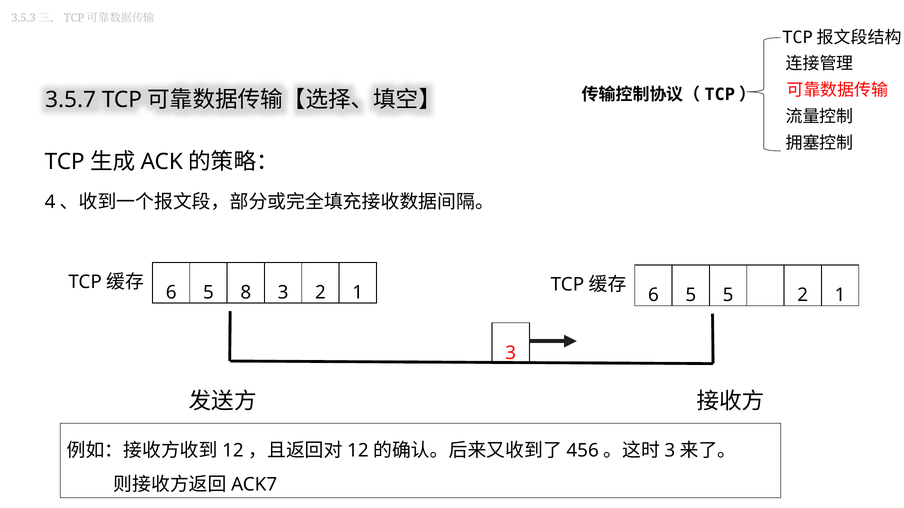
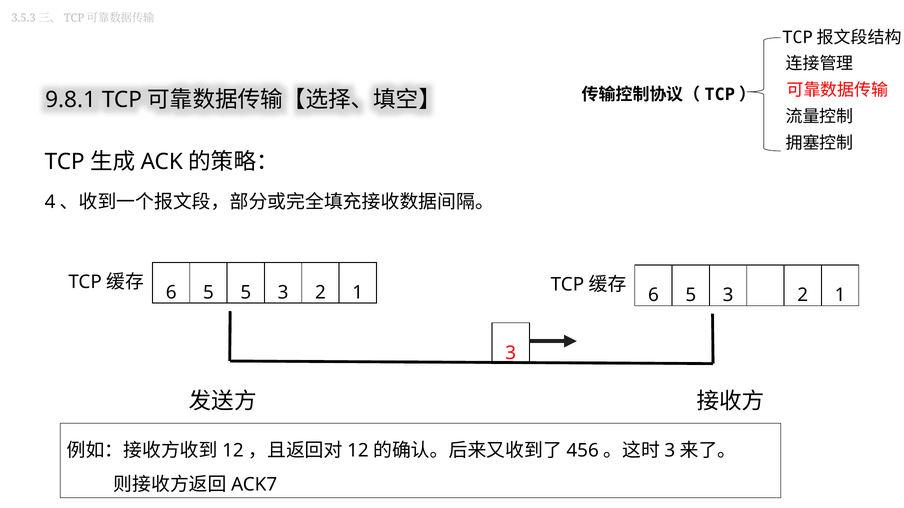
3.5.7: 3.5.7 -> 9.8.1
5 8: 8 -> 5
6 5 5: 5 -> 3
